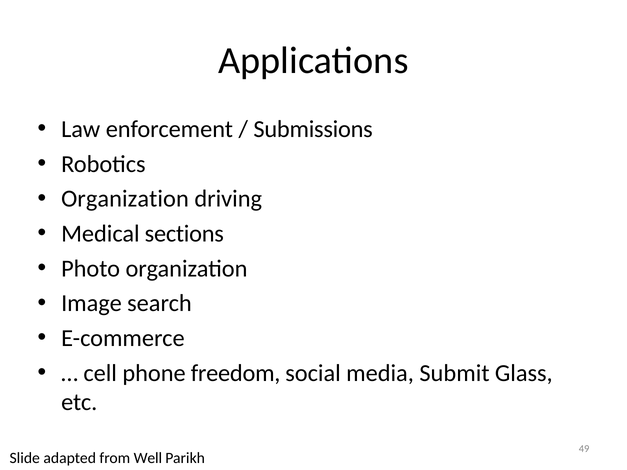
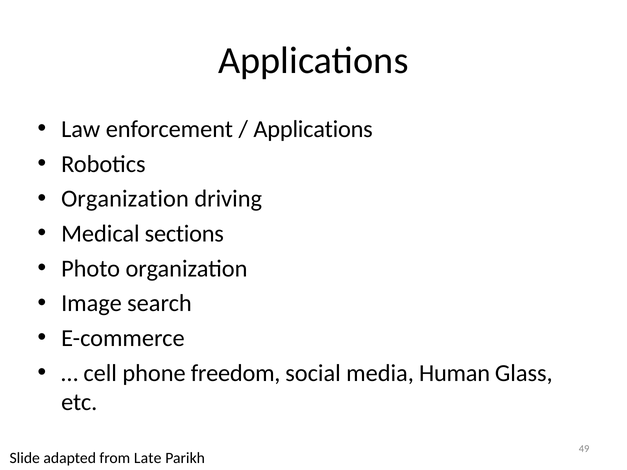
Submissions at (313, 129): Submissions -> Applications
Submit: Submit -> Human
Well: Well -> Late
